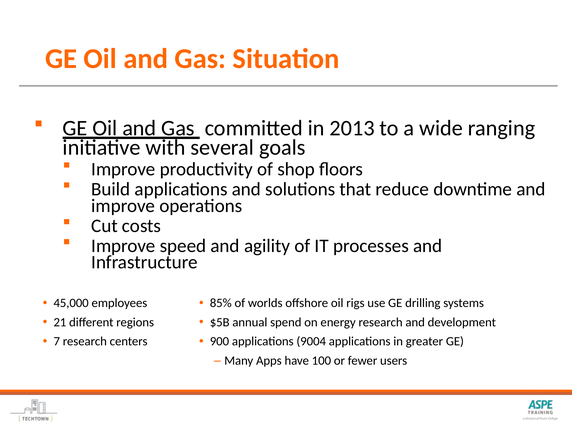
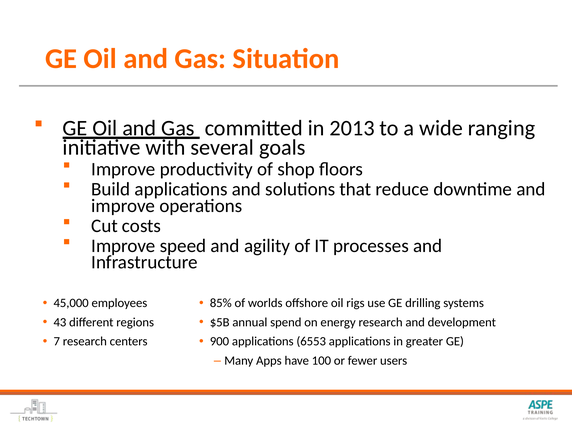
21: 21 -> 43
9004: 9004 -> 6553
